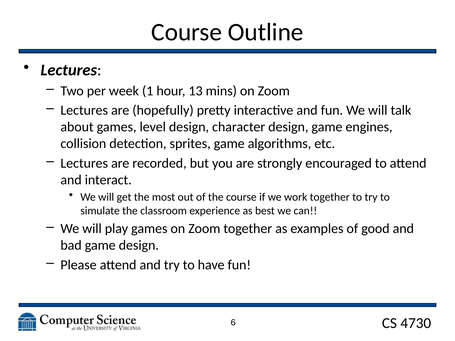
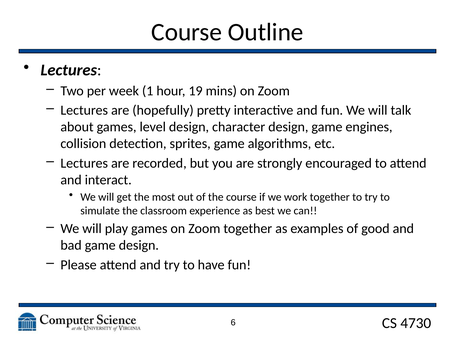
13: 13 -> 19
